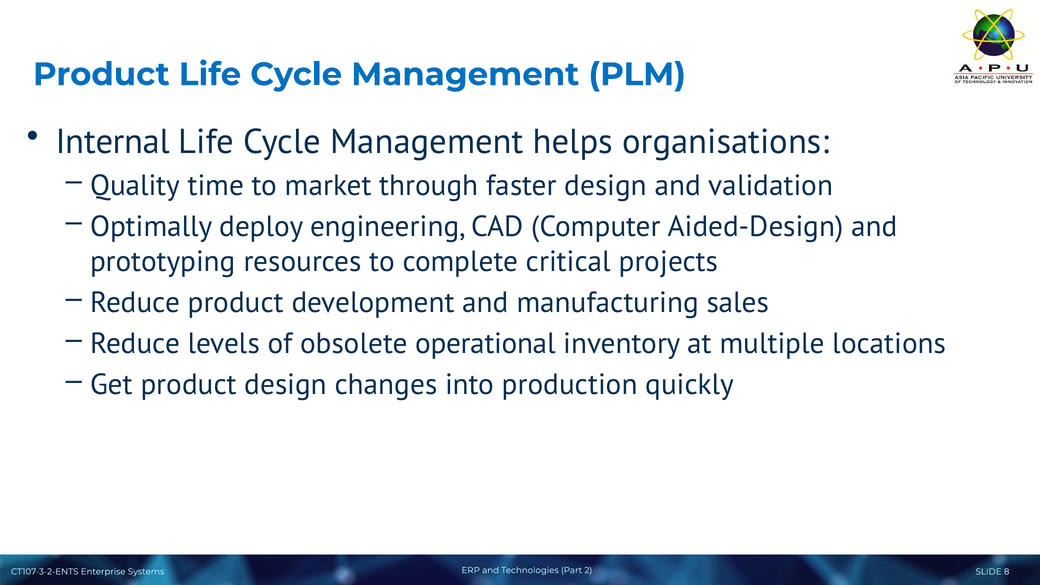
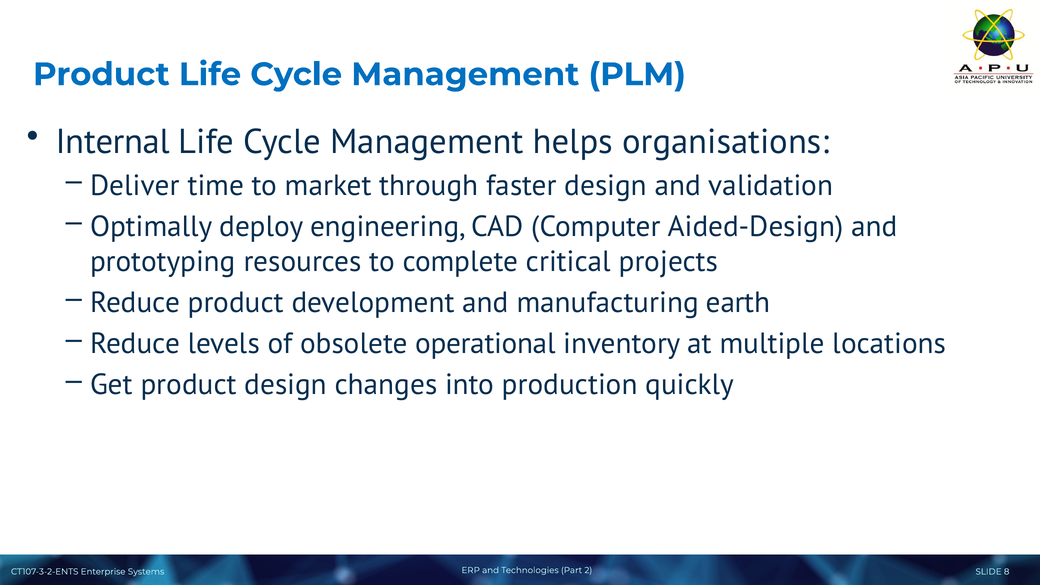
Quality: Quality -> Deliver
sales: sales -> earth
